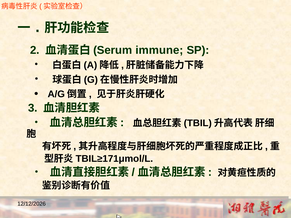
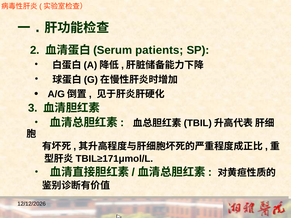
immune: immune -> patients
